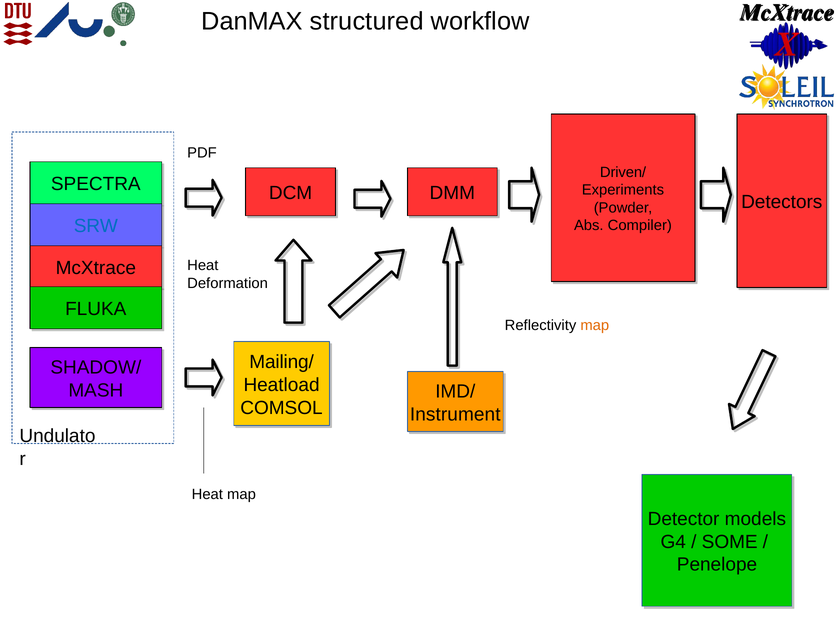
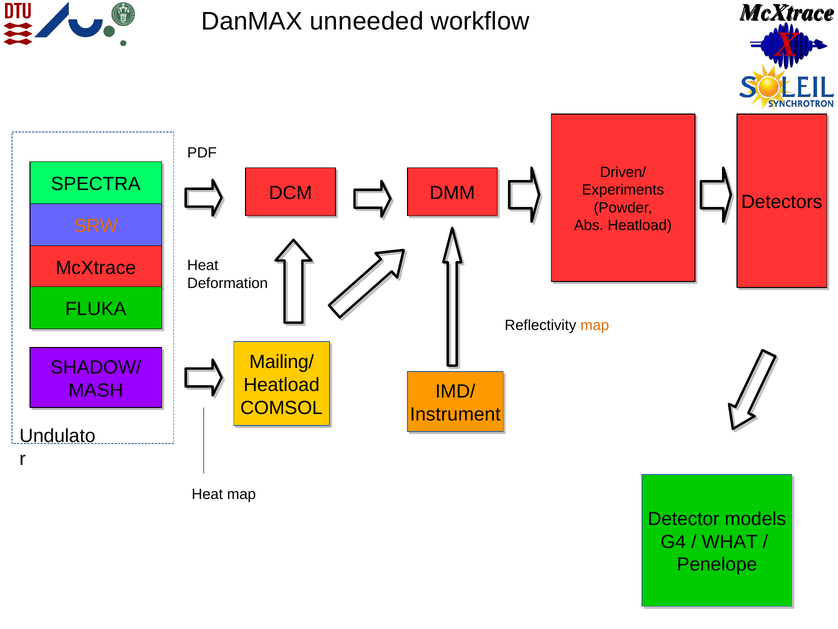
structured: structured -> unneeded
SRW colour: blue -> orange
Abs Compiler: Compiler -> Heatload
SOME: SOME -> WHAT
